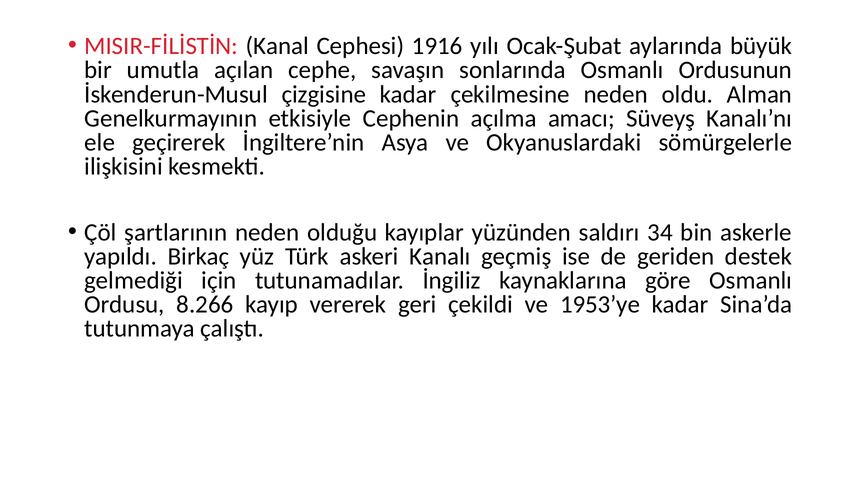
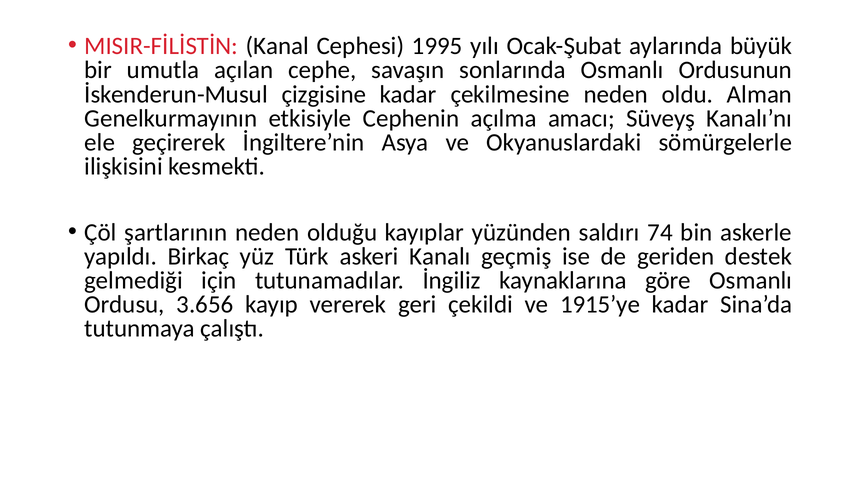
1916: 1916 -> 1995
34: 34 -> 74
8.266: 8.266 -> 3.656
1953’ye: 1953’ye -> 1915’ye
